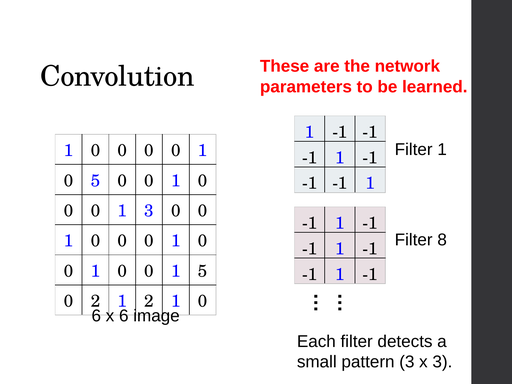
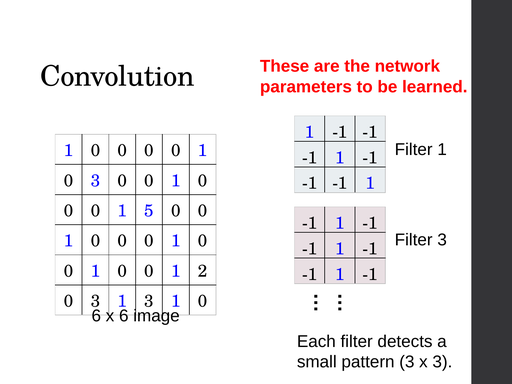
5 at (95, 181): 5 -> 3
1 3: 3 -> 5
Filter 8: 8 -> 3
1 5: 5 -> 2
2 at (95, 301): 2 -> 3
1 2: 2 -> 3
